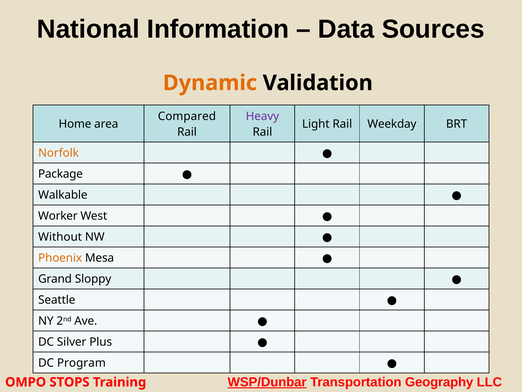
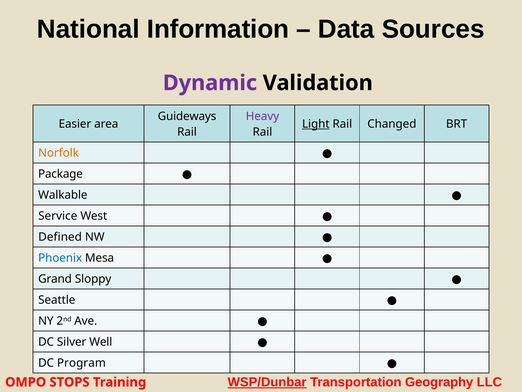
Dynamic colour: orange -> purple
Compared: Compared -> Guideways
Home: Home -> Easier
Light underline: none -> present
Weekday: Weekday -> Changed
Worker: Worker -> Service
Without: Without -> Defined
Phoenix colour: orange -> blue
Plus: Plus -> Well
